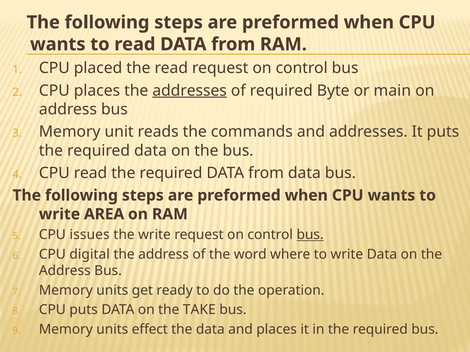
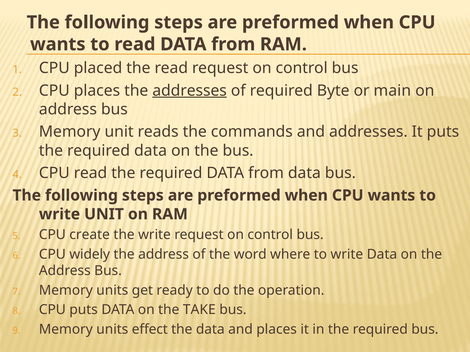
write AREA: AREA -> UNIT
issues: issues -> create
bus at (310, 235) underline: present -> none
digital: digital -> widely
